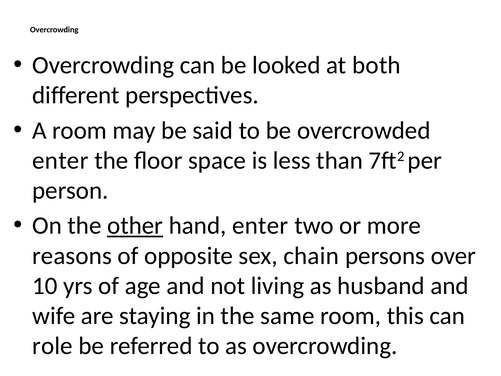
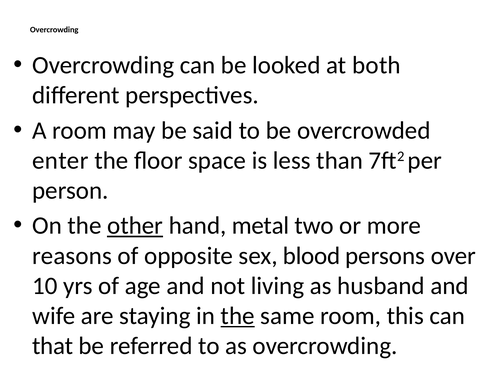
hand enter: enter -> metal
chain: chain -> blood
the at (238, 316) underline: none -> present
role: role -> that
